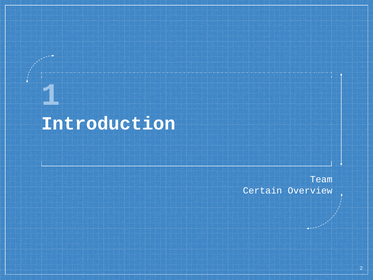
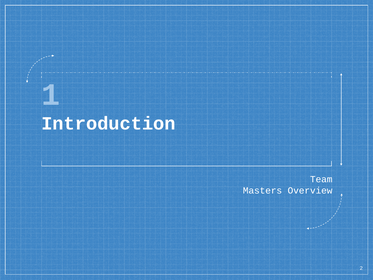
Certain: Certain -> Masters
